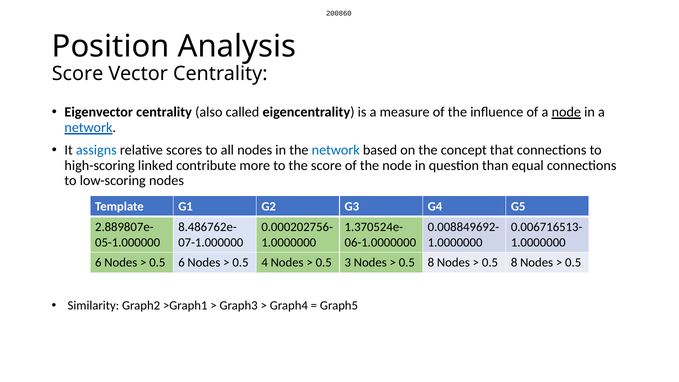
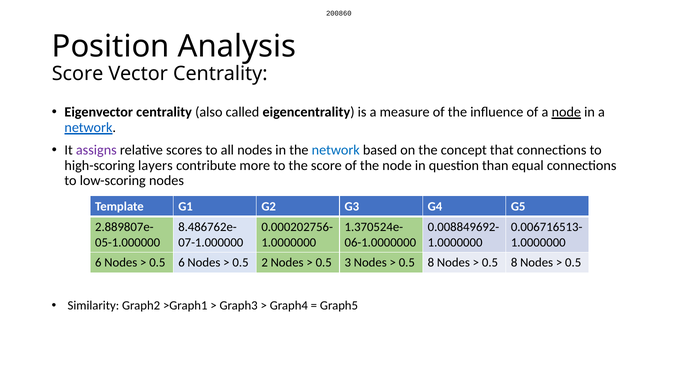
assigns colour: blue -> purple
linked: linked -> layers
4: 4 -> 2
